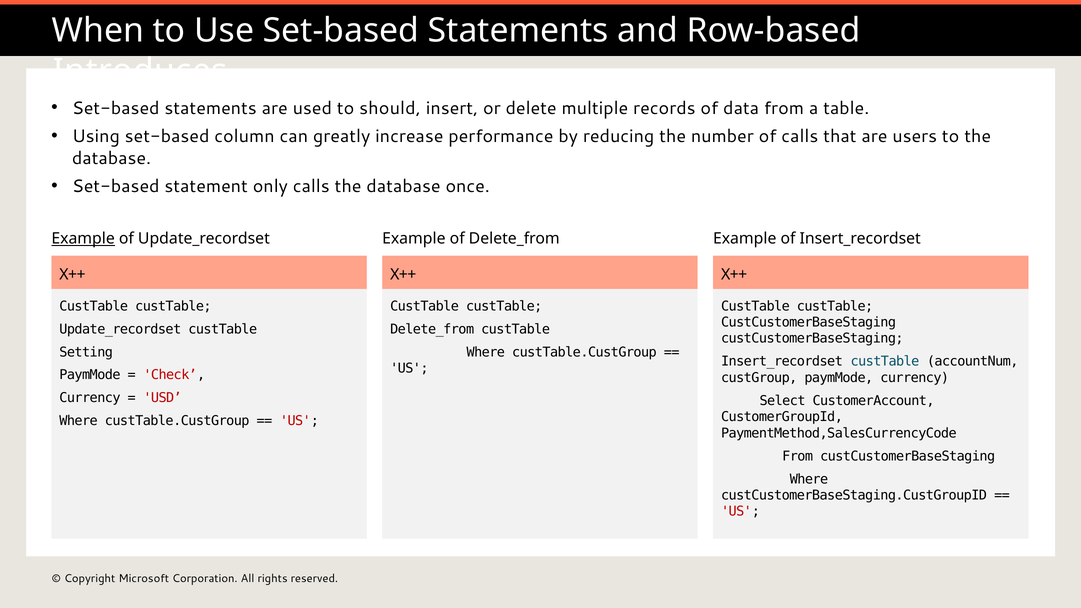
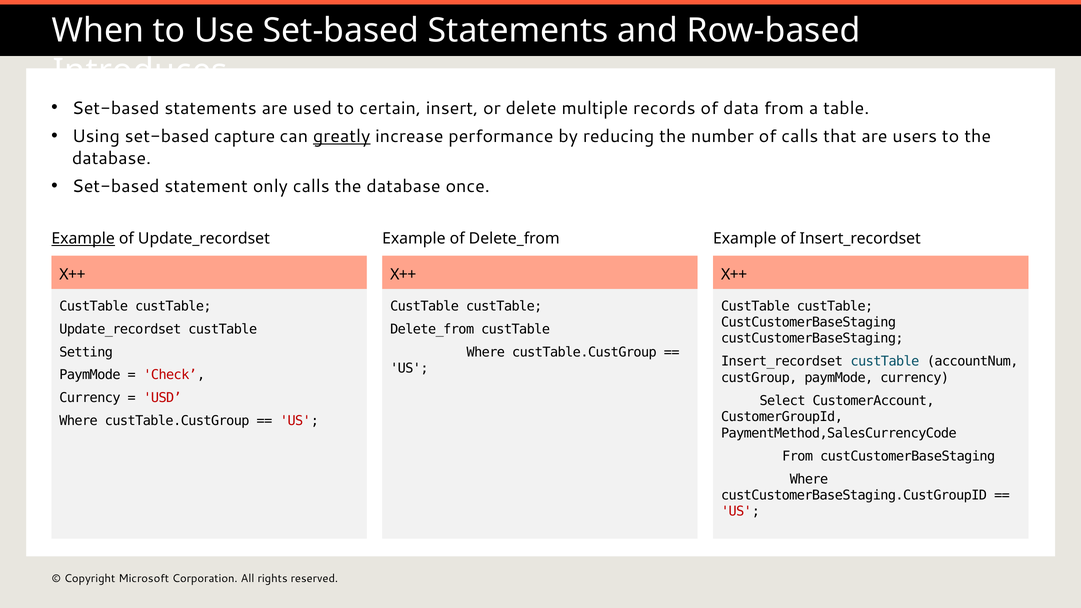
should: should -> certain
column: column -> capture
greatly underline: none -> present
